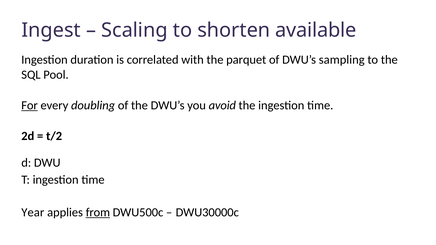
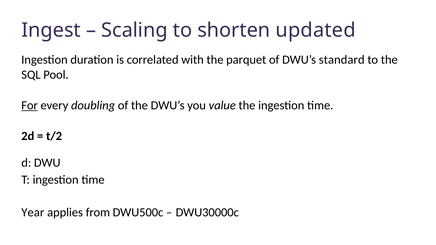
available: available -> updated
sampling: sampling -> standard
avoid: avoid -> value
from underline: present -> none
